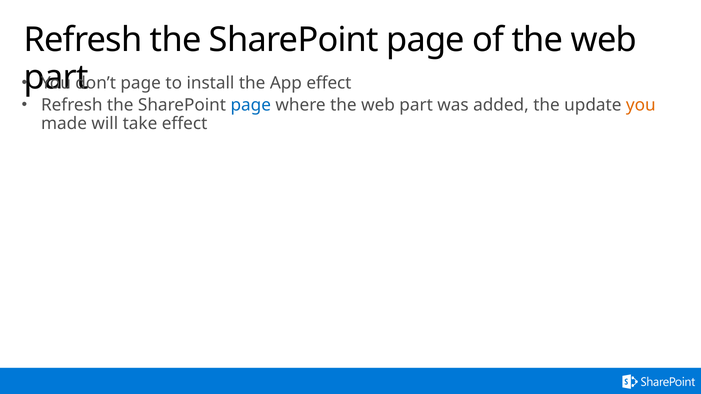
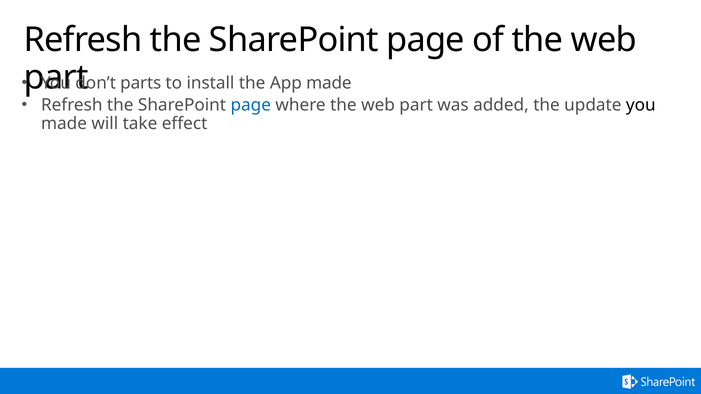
don’t page: page -> parts
App effect: effect -> made
you at (641, 105) colour: orange -> black
